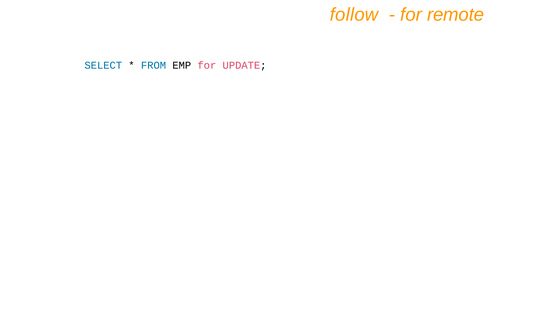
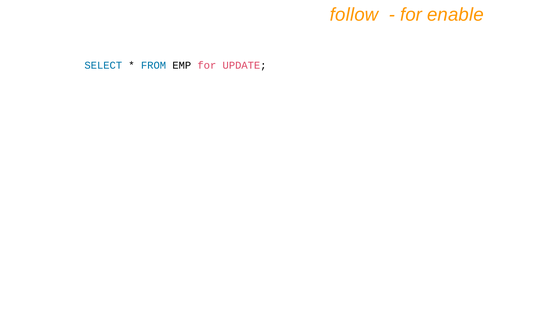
remote: remote -> enable
